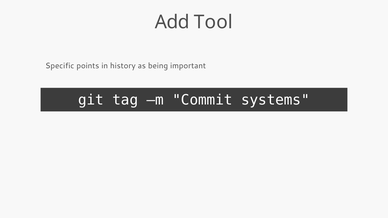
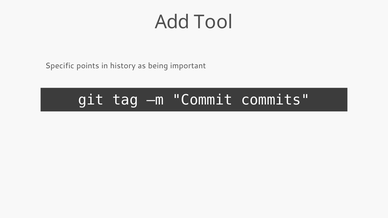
systems: systems -> commits
